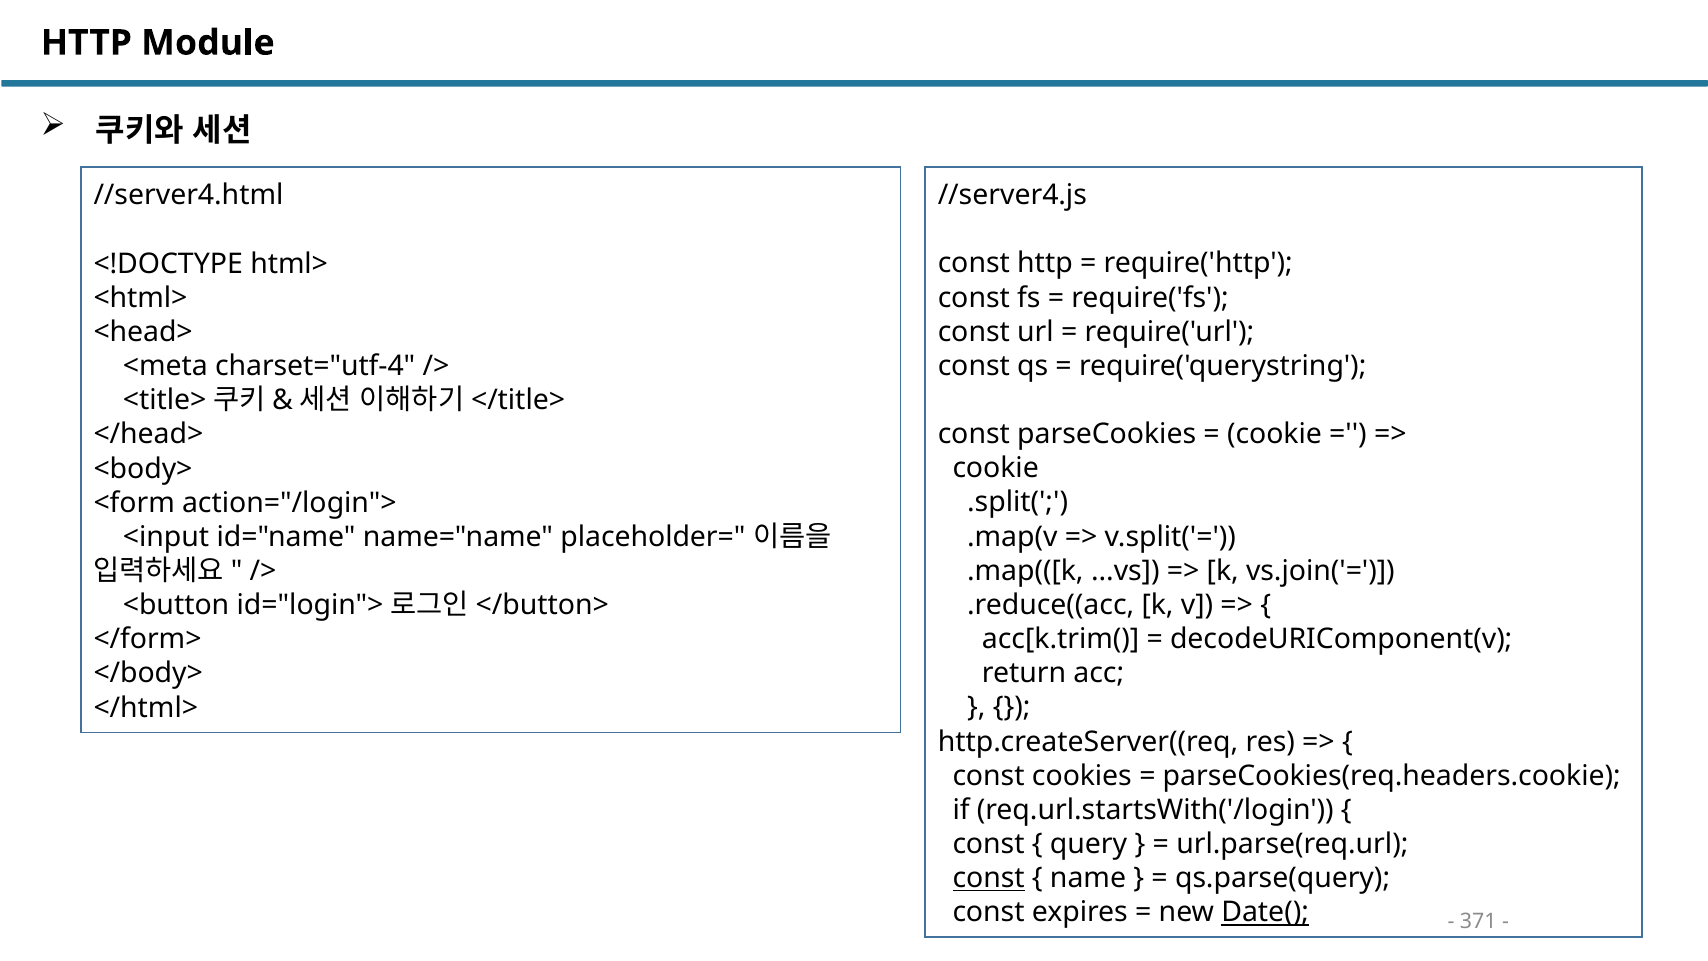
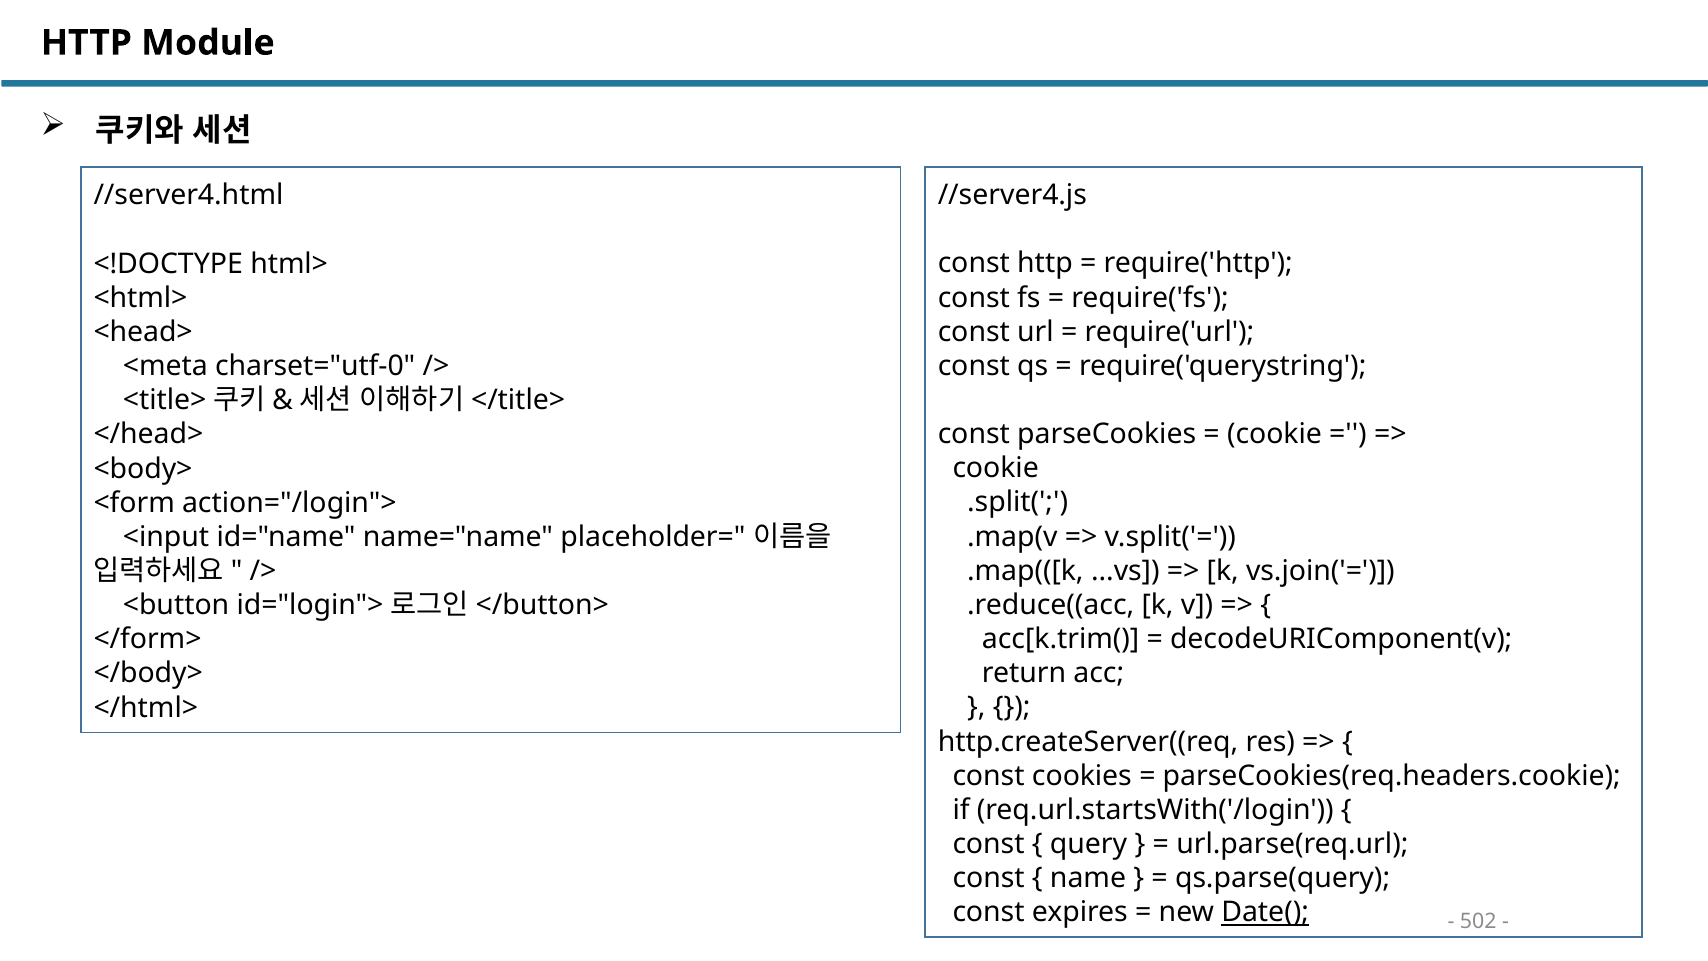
charset="utf-4: charset="utf-4 -> charset="utf-0
const at (989, 878) underline: present -> none
371: 371 -> 502
